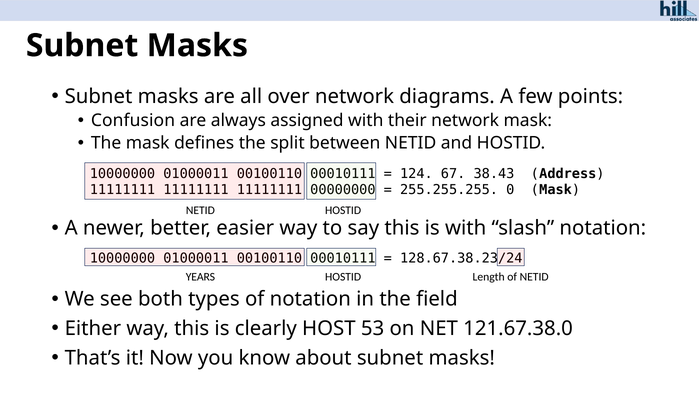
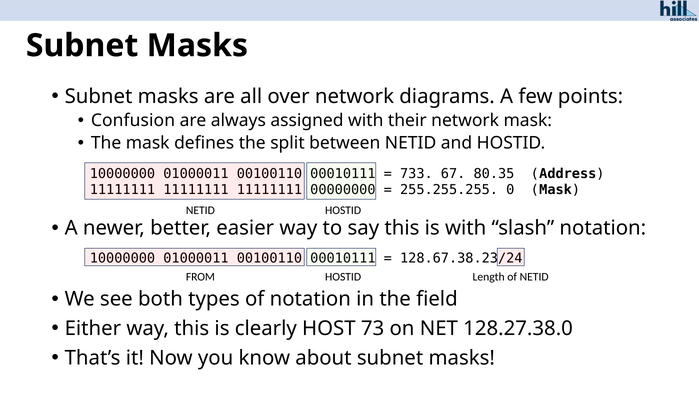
124: 124 -> 733
38.43: 38.43 -> 80.35
YEARS: YEARS -> FROM
53: 53 -> 73
121.67.38.0: 121.67.38.0 -> 128.27.38.0
